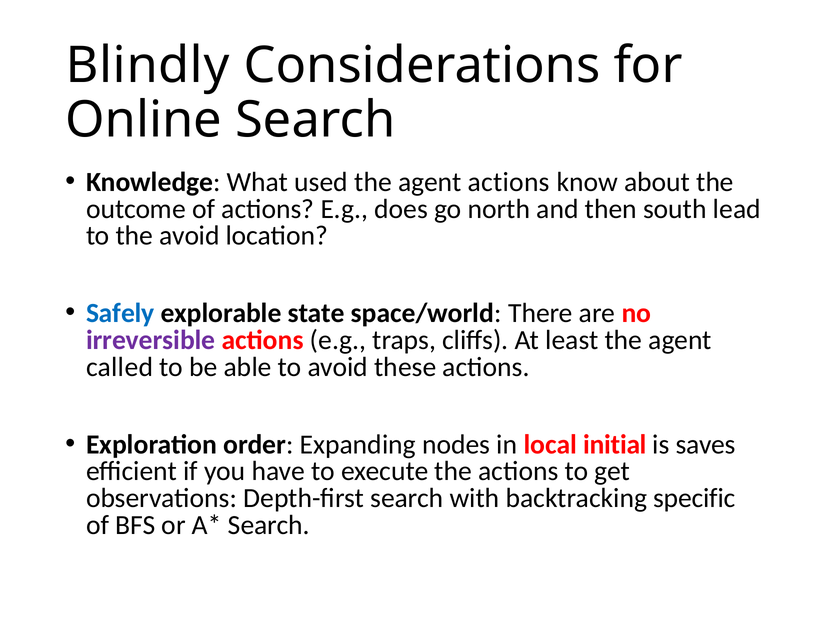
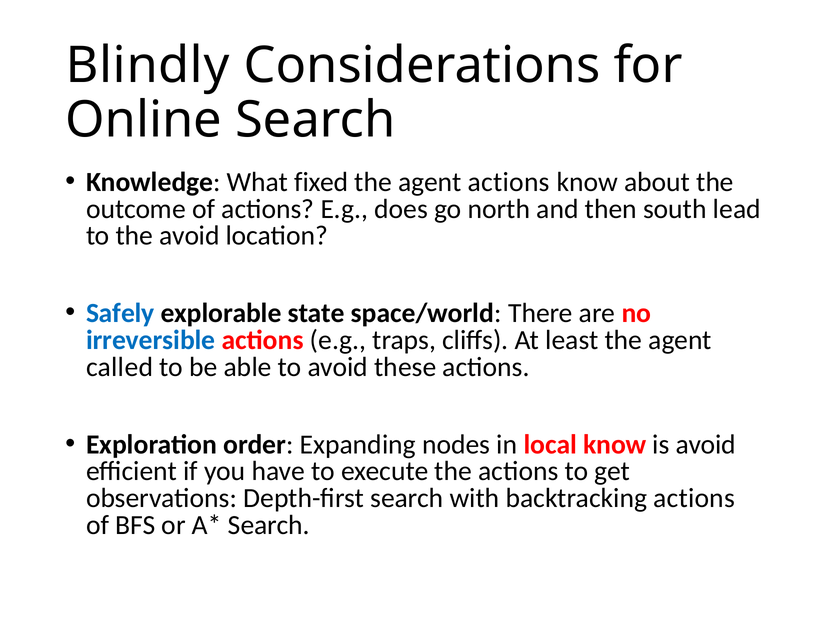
used: used -> fixed
irreversible colour: purple -> blue
local initial: initial -> know
is saves: saves -> avoid
backtracking specific: specific -> actions
